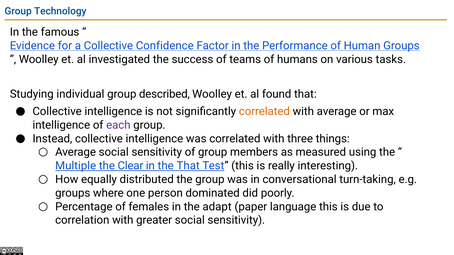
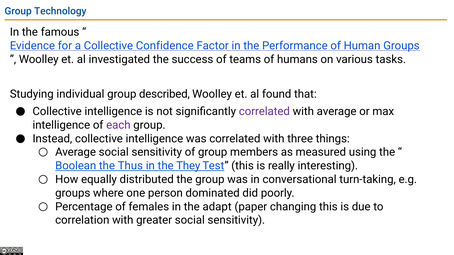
correlated at (264, 112) colour: orange -> purple
Multiple: Multiple -> Boolean
Clear: Clear -> Thus
the That: That -> They
language: language -> changing
